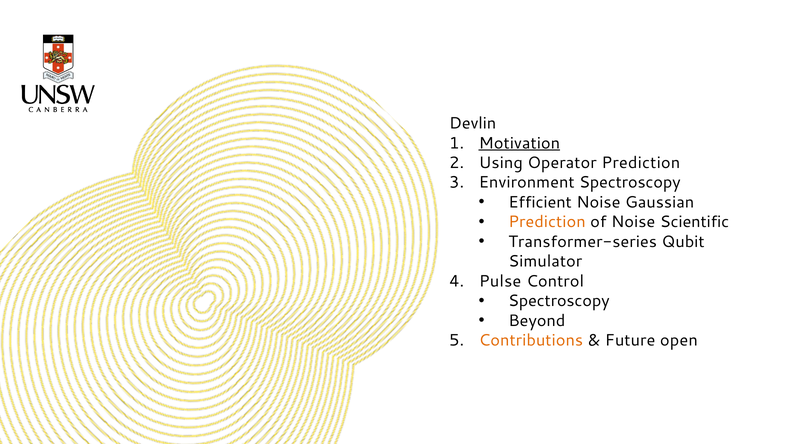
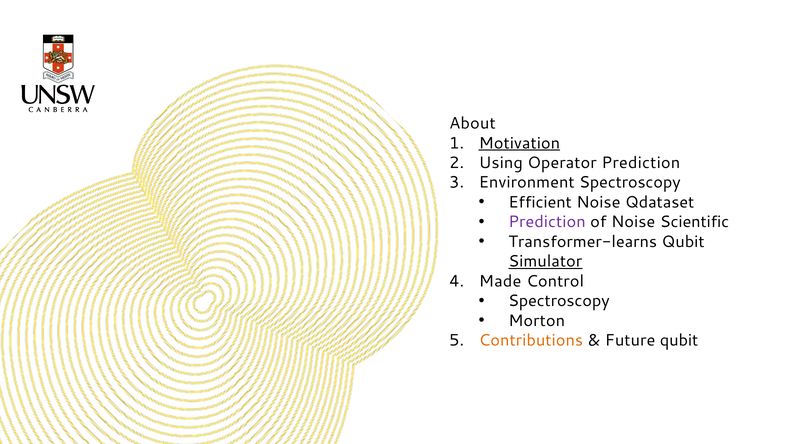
Devlin: Devlin -> About
Gaussian: Gaussian -> Qdataset
Prediction at (547, 222) colour: orange -> purple
Transformer-series: Transformer-series -> Transformer-learns
Simulator underline: none -> present
Pulse: Pulse -> Made
Beyond: Beyond -> Morton
Future open: open -> qubit
